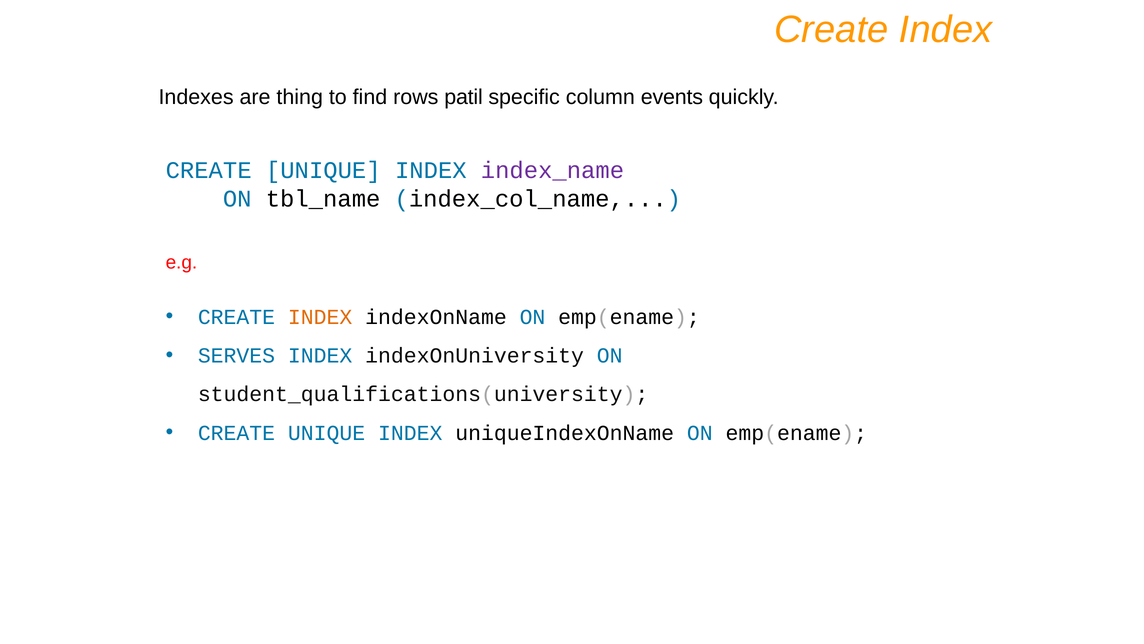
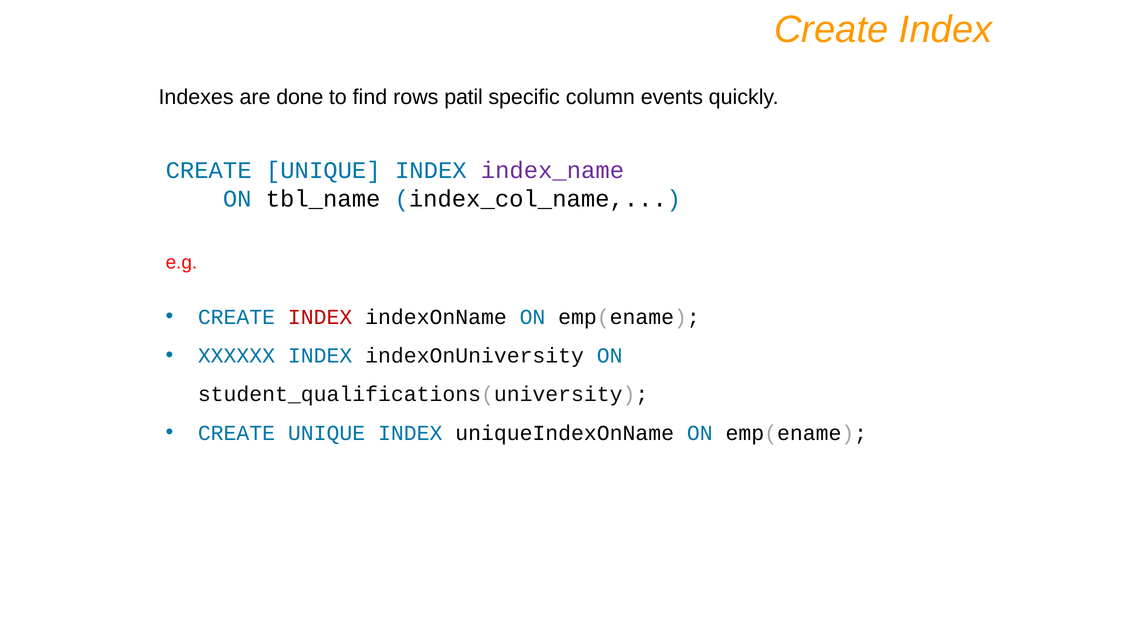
thing: thing -> done
INDEX at (320, 317) colour: orange -> red
SERVES: SERVES -> XXXXXX
